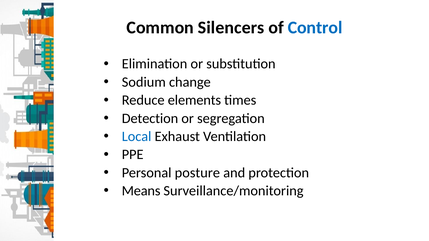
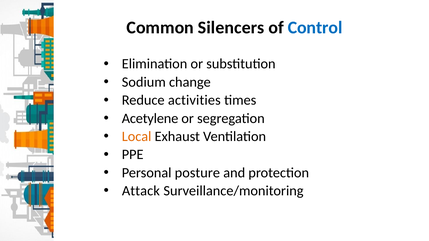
elements: elements -> activities
Detection: Detection -> Acetylene
Local colour: blue -> orange
Means: Means -> Attack
